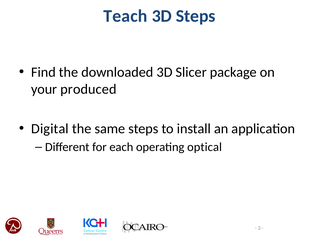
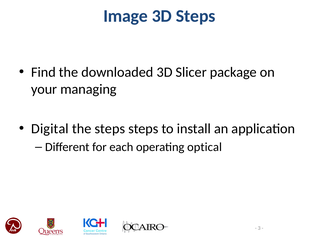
Teach: Teach -> Image
produced: produced -> managing
the same: same -> steps
